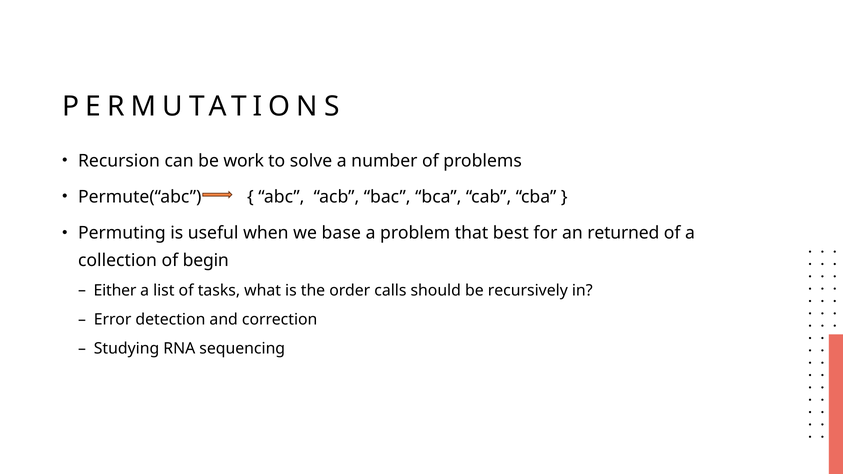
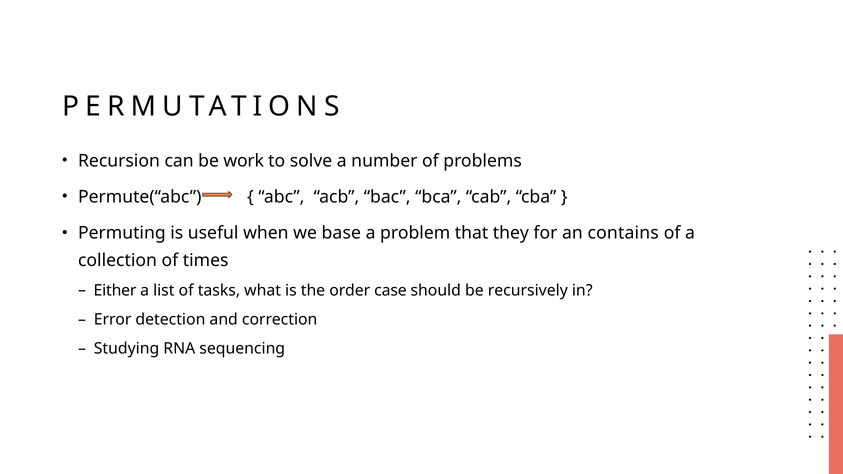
best: best -> they
returned: returned -> contains
begin: begin -> times
calls: calls -> case
